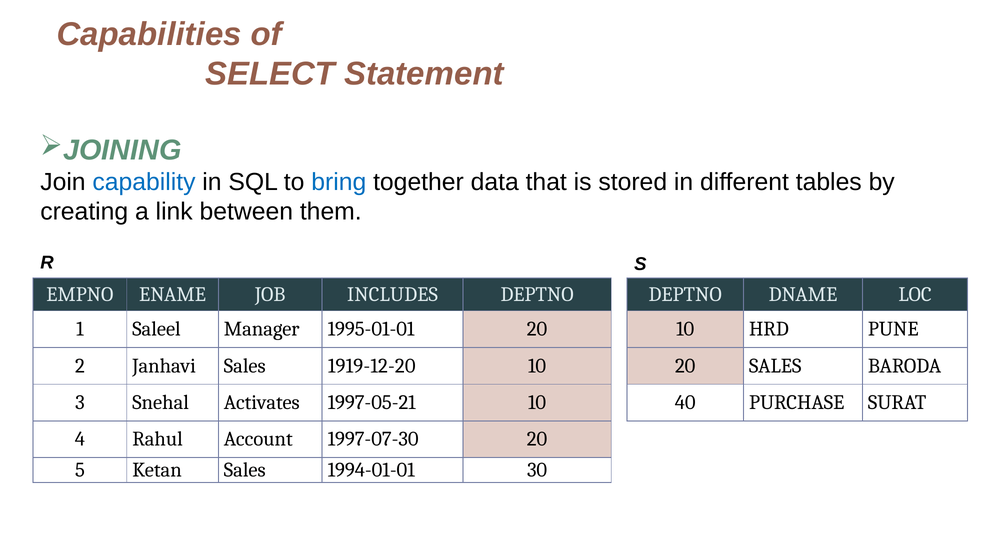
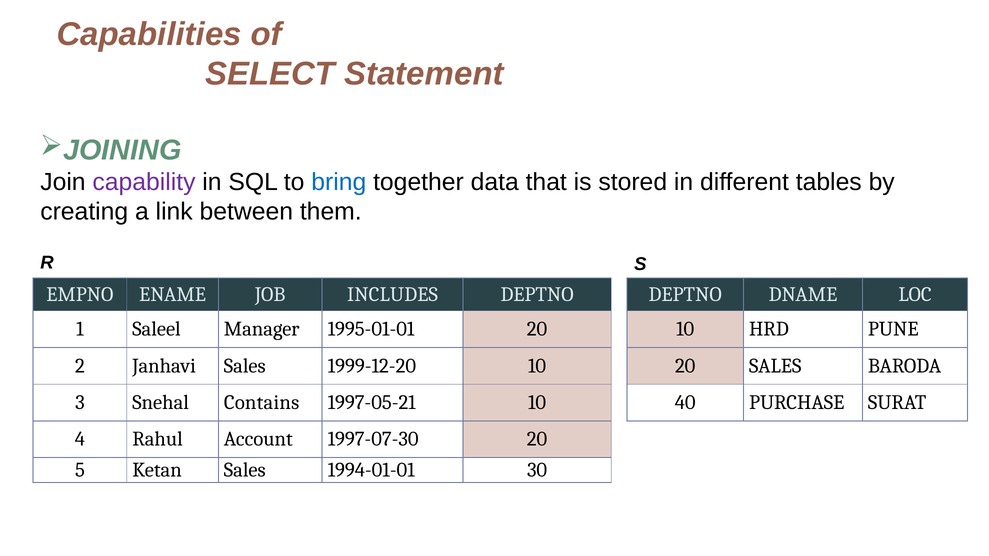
capability colour: blue -> purple
1919-12-20: 1919-12-20 -> 1999-12-20
Activates: Activates -> Contains
